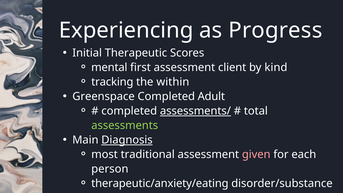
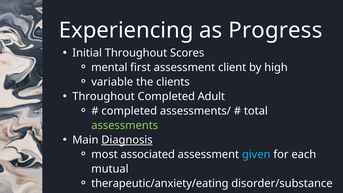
Initial Therapeutic: Therapeutic -> Throughout
kind: kind -> high
tracking: tracking -> variable
within: within -> clients
Greenspace at (104, 96): Greenspace -> Throughout
assessments/ underline: present -> none
traditional: traditional -> associated
given colour: pink -> light blue
person: person -> mutual
